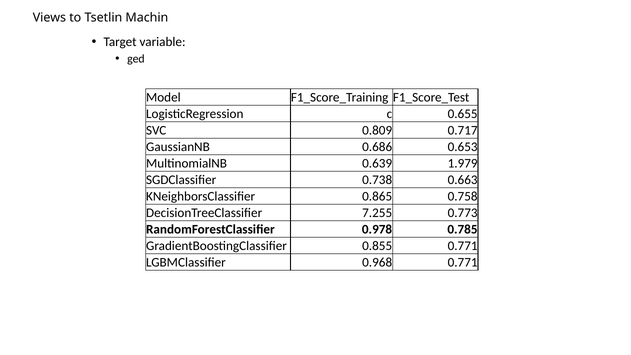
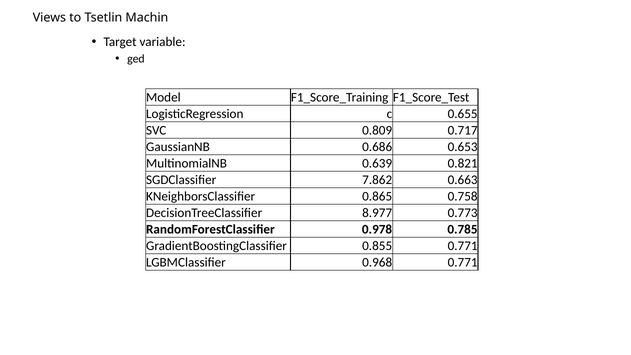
1.979: 1.979 -> 0.821
0.738: 0.738 -> 7.862
7.255: 7.255 -> 8.977
